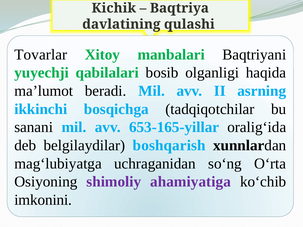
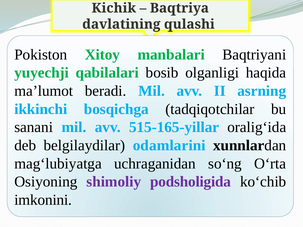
Tovarlar: Tovarlar -> Pokiston
653-165-yillar: 653-165-yillar -> 515-165-yillar
boshqarish: boshqarish -> odamlarini
ahamiyatiga: ahamiyatiga -> podsholigida
